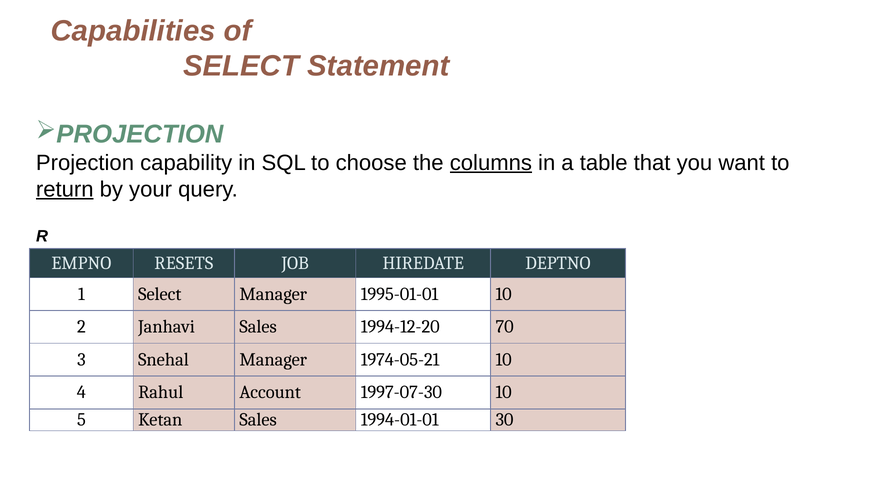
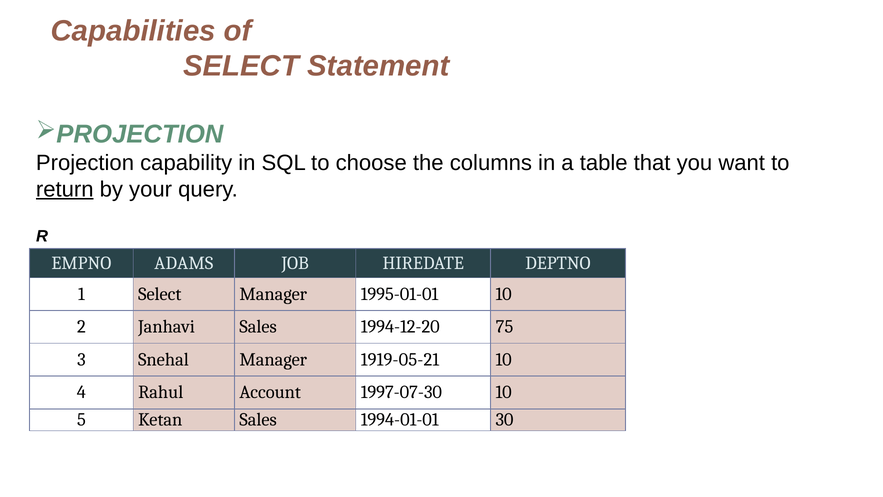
columns underline: present -> none
RESETS: RESETS -> ADAMS
70: 70 -> 75
1974-05-21: 1974-05-21 -> 1919-05-21
